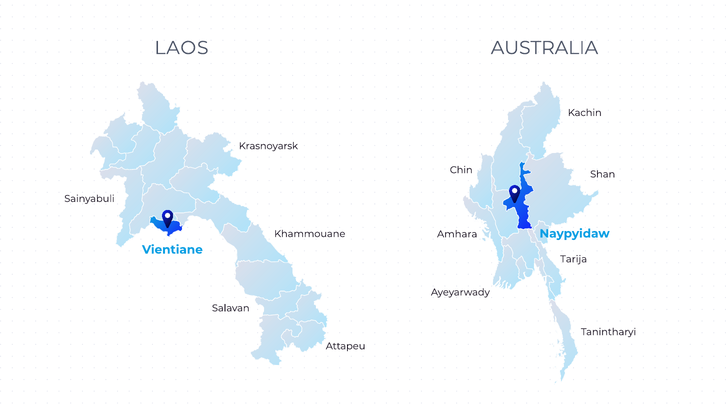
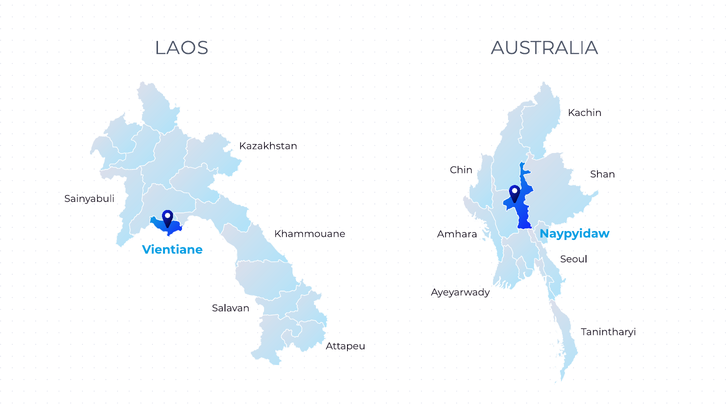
Krasnoyarsk: Krasnoyarsk -> Kazakhstan
Tarija: Tarija -> Seoul
